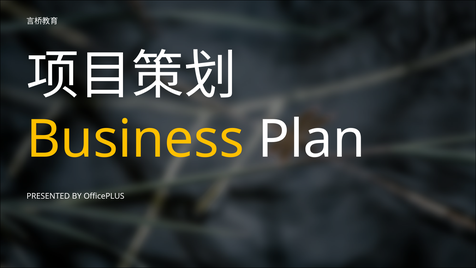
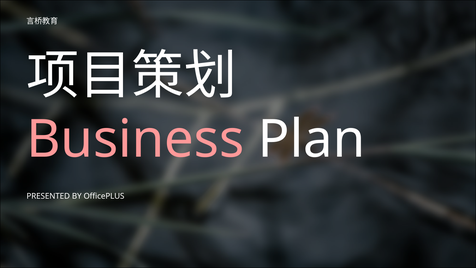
Business colour: yellow -> pink
